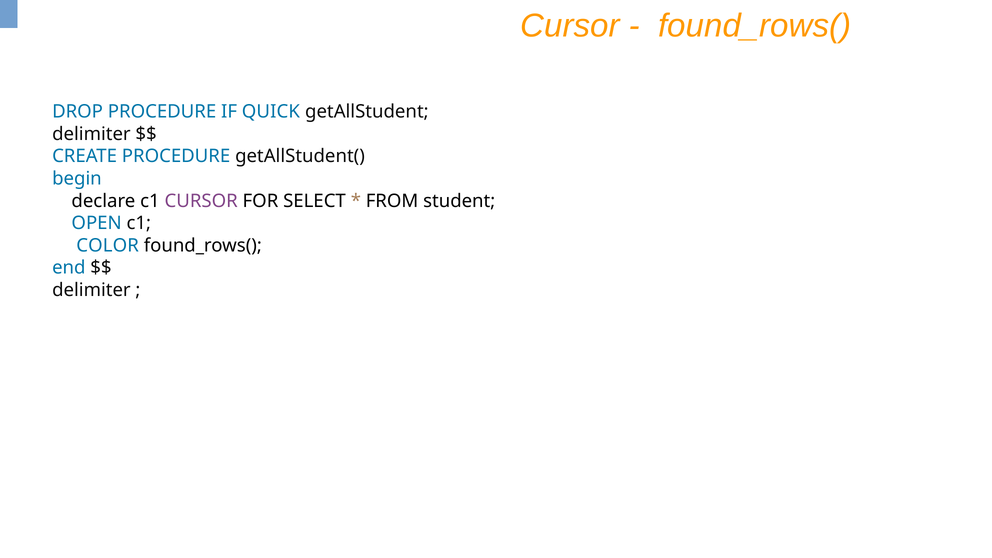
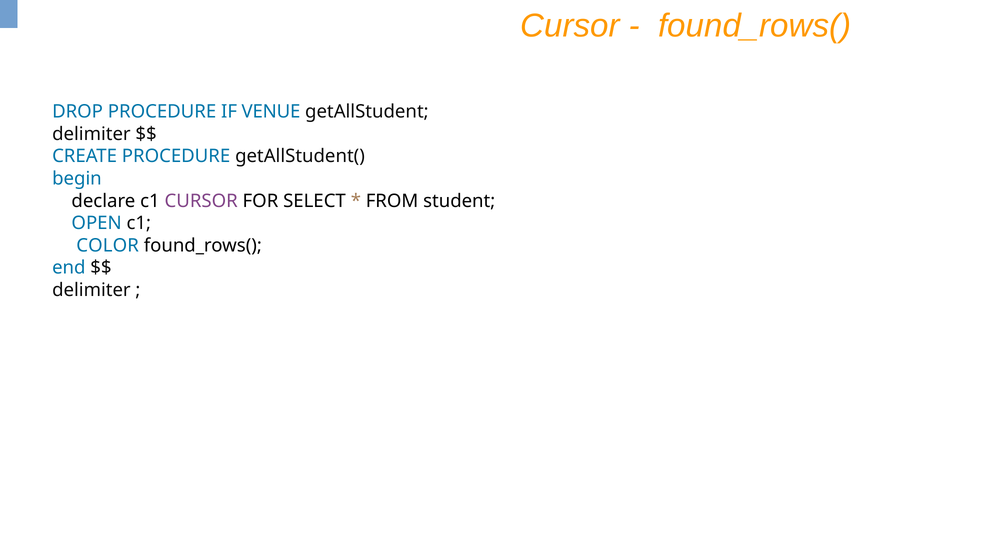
QUICK: QUICK -> VENUE
